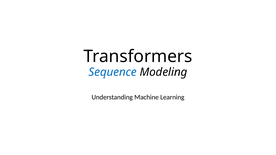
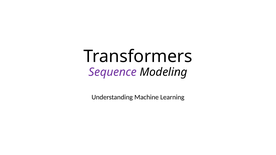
Sequence colour: blue -> purple
